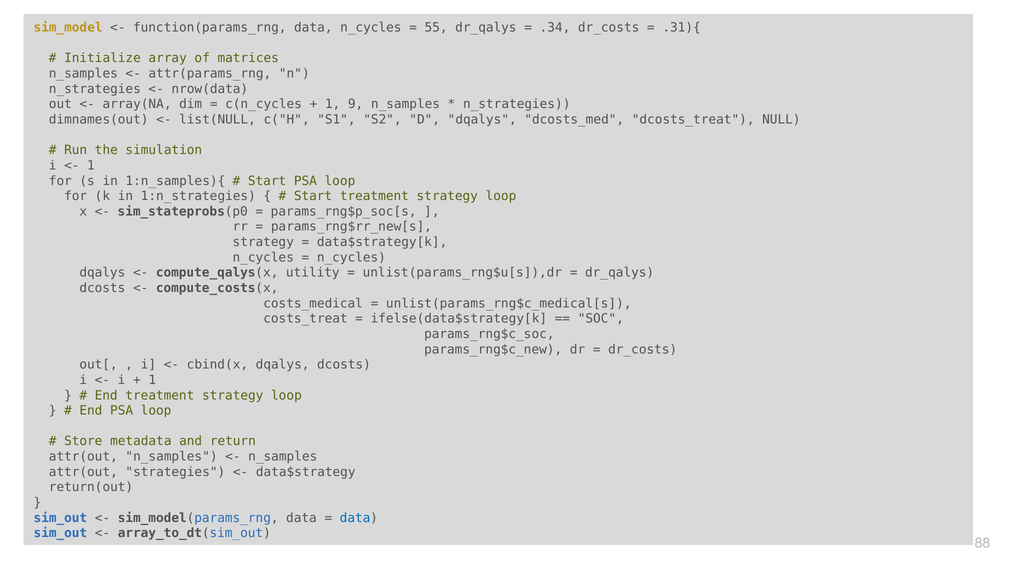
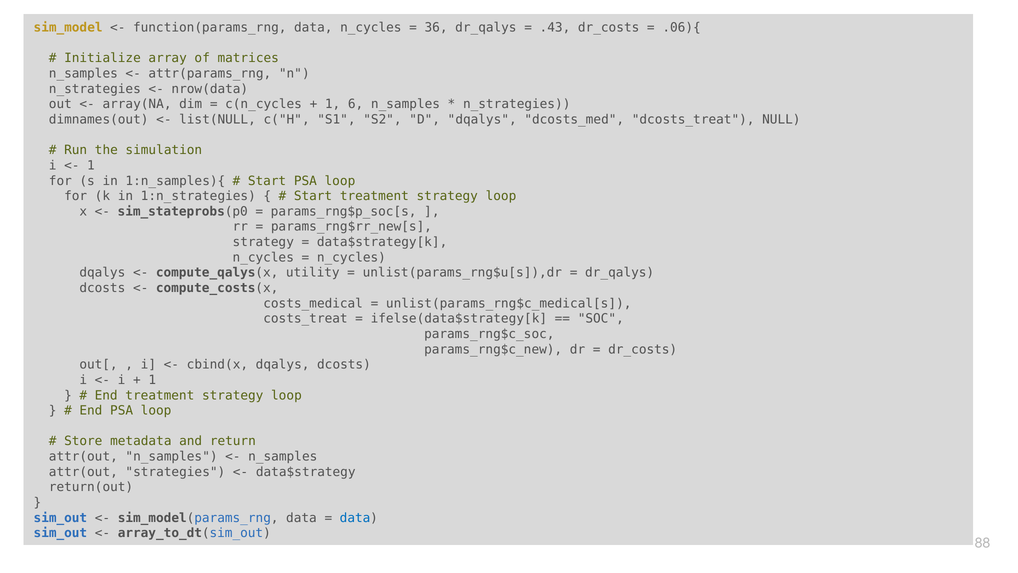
55: 55 -> 36
.34: .34 -> .43
.31){: .31){ -> .06){
9: 9 -> 6
